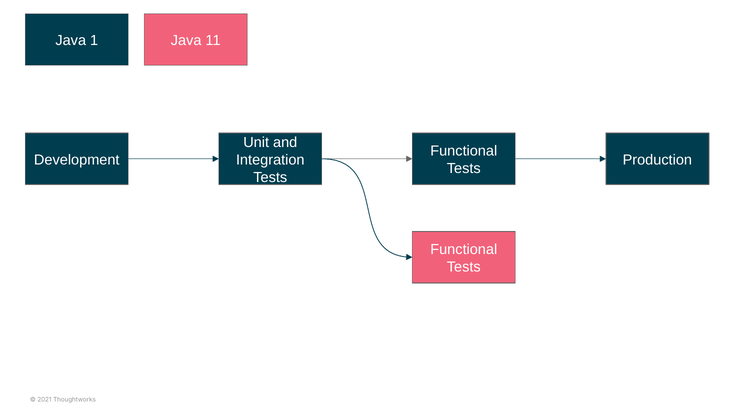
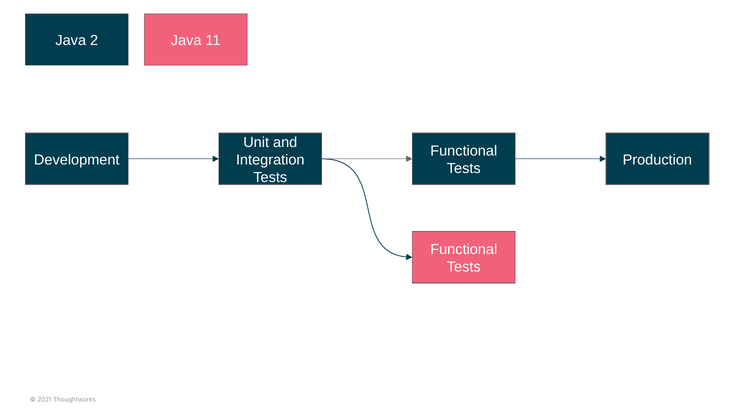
1: 1 -> 2
